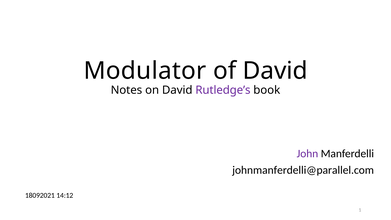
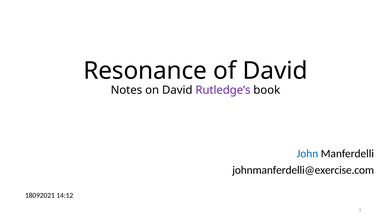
Modulator: Modulator -> Resonance
John colour: purple -> blue
johnmanferdelli@parallel.com: johnmanferdelli@parallel.com -> johnmanferdelli@exercise.com
